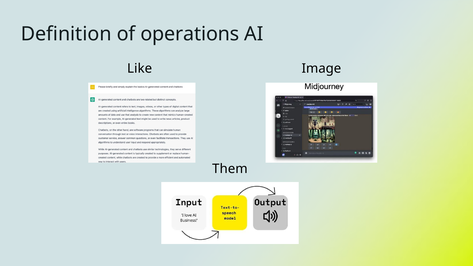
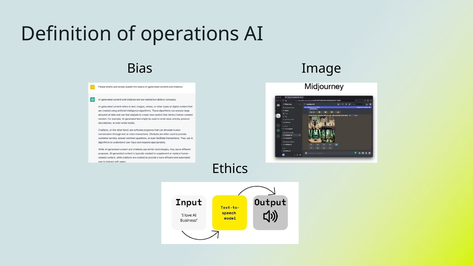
Like: Like -> Bias
Them: Them -> Ethics
